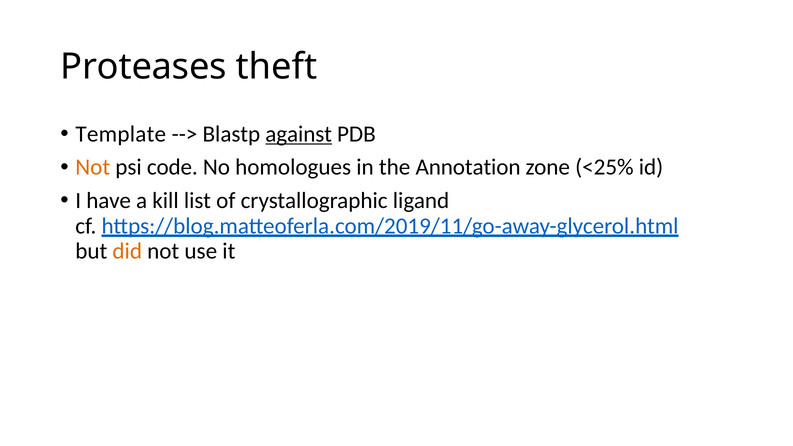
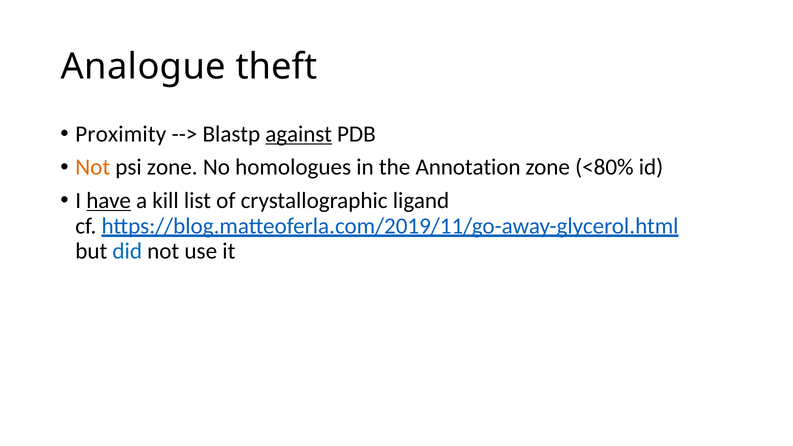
Proteases: Proteases -> Analogue
Template: Template -> Proximity
psi code: code -> zone
<25%: <25% -> <80%
have underline: none -> present
did colour: orange -> blue
